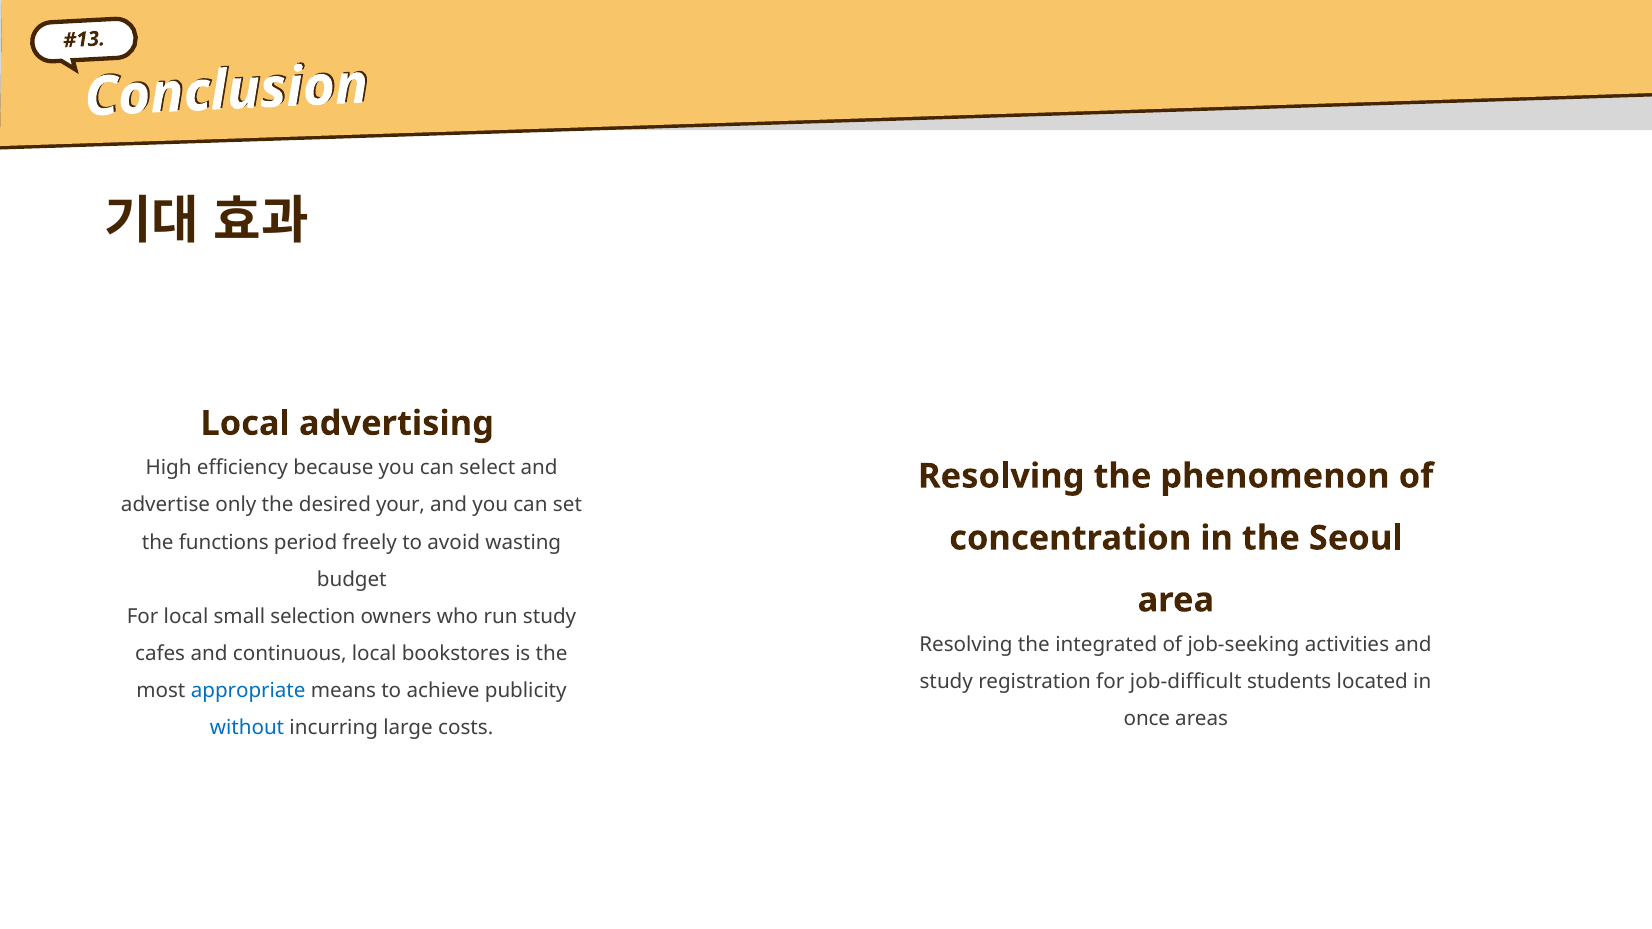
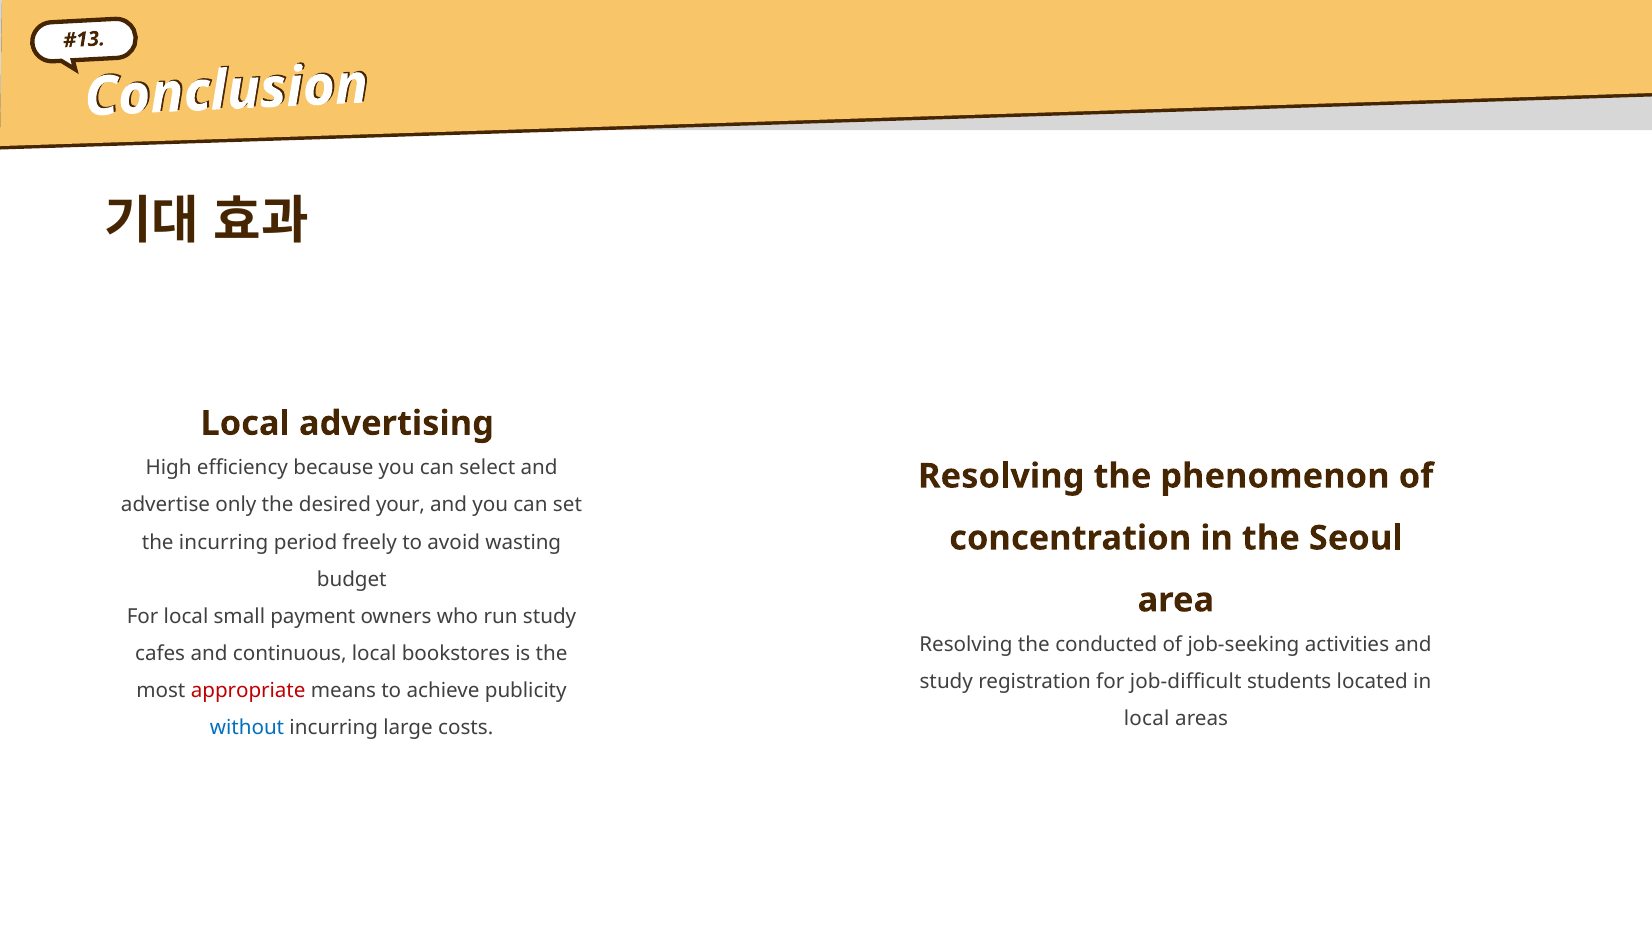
the functions: functions -> incurring
selection: selection -> payment
integrated: integrated -> conducted
appropriate colour: blue -> red
once at (1147, 719): once -> local
